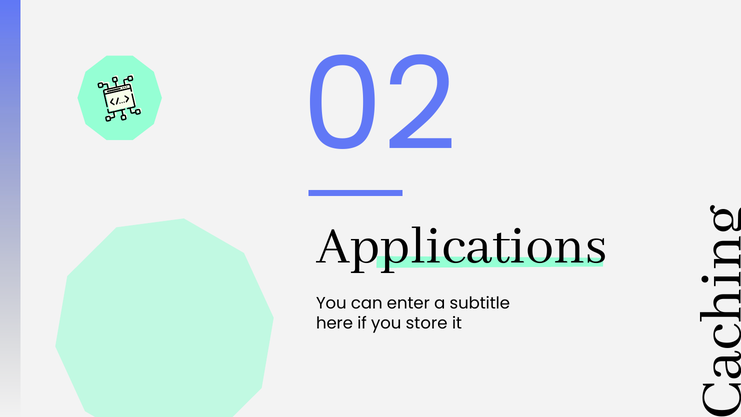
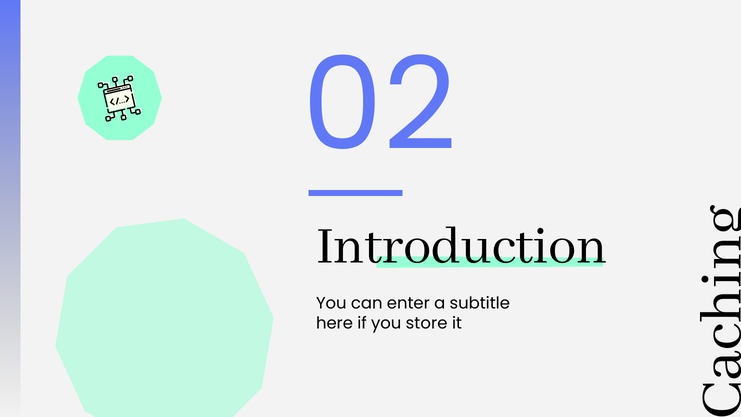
Applications: Applications -> Introduction
